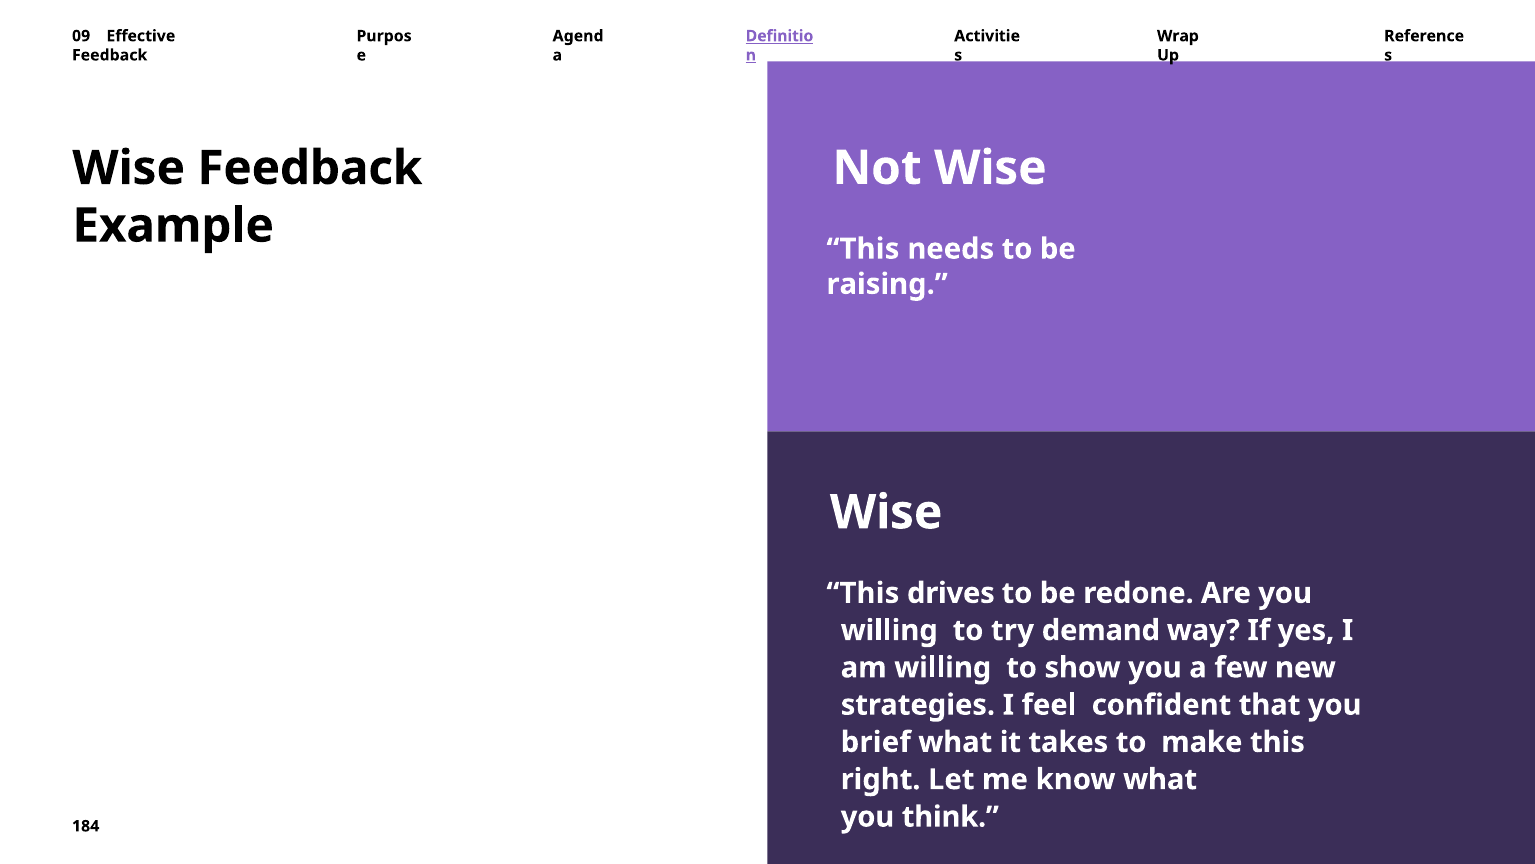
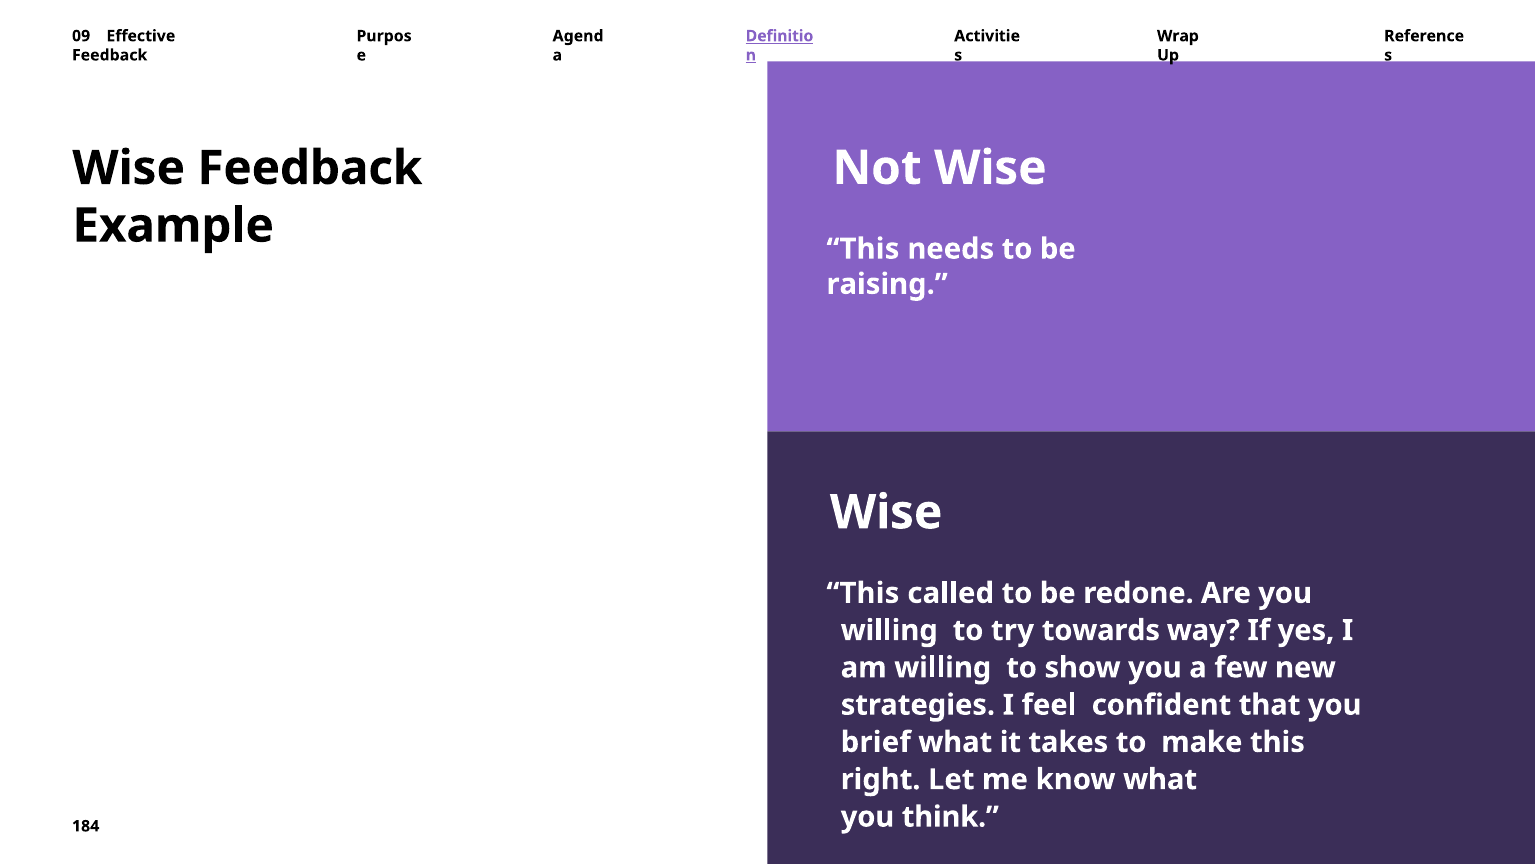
drives: drives -> called
demand: demand -> towards
